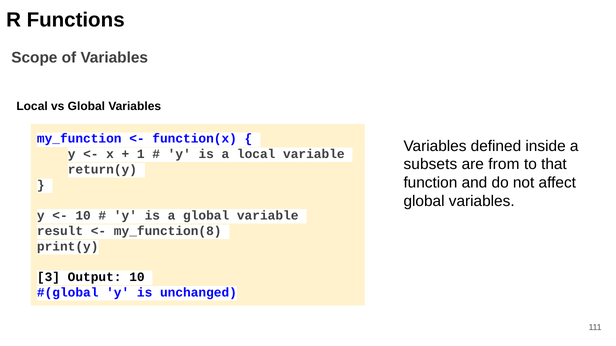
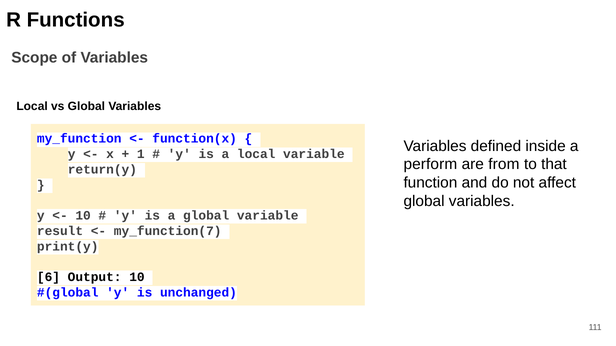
subsets: subsets -> perform
my_function(8: my_function(8 -> my_function(7
3: 3 -> 6
